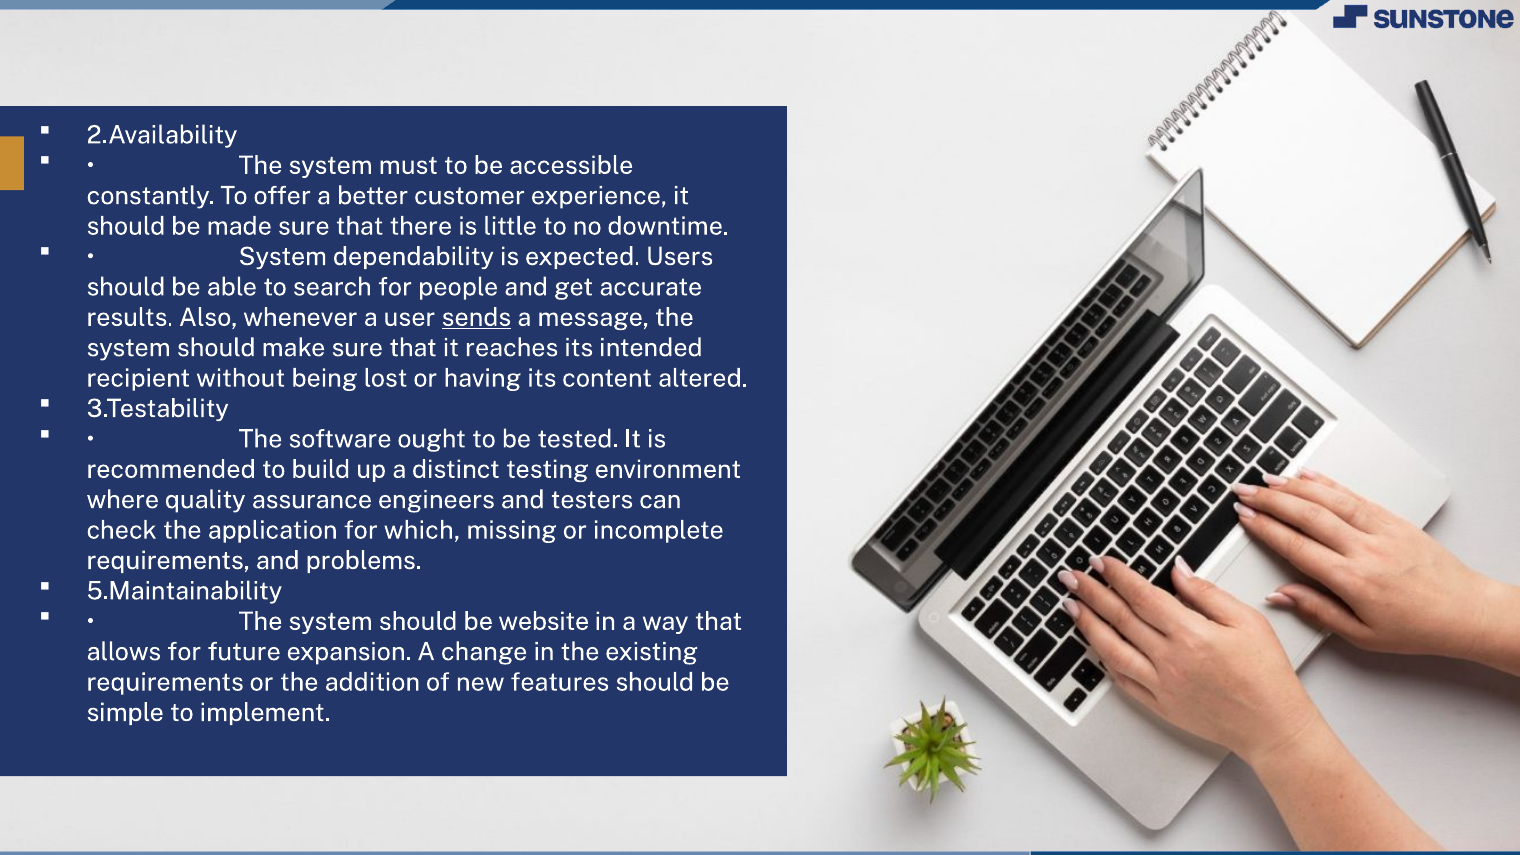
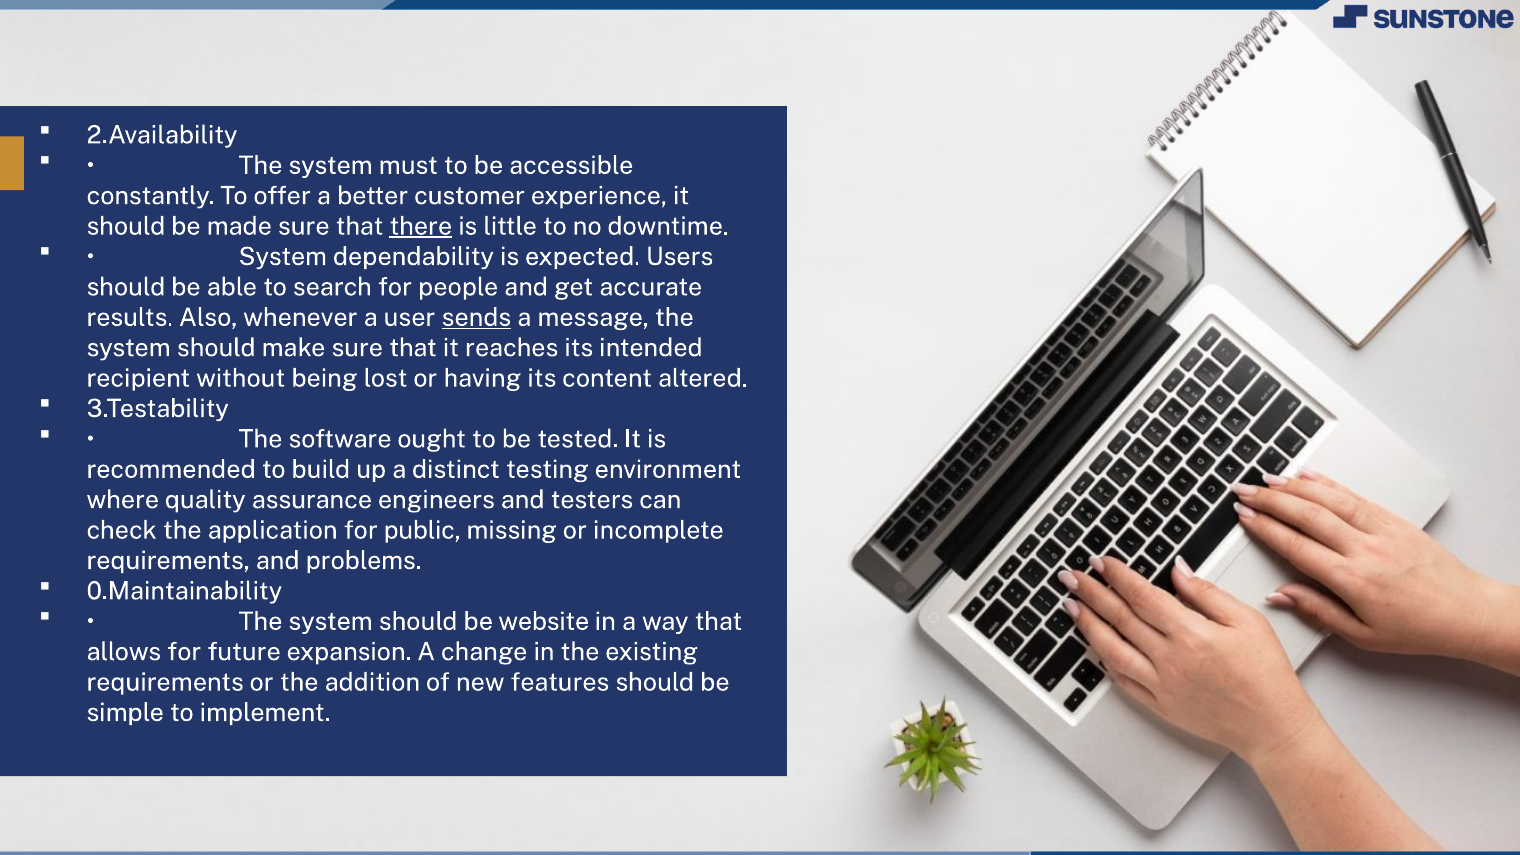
there underline: none -> present
which: which -> public
5.Maintainability: 5.Maintainability -> 0.Maintainability
